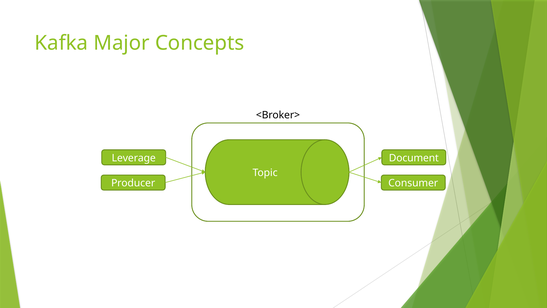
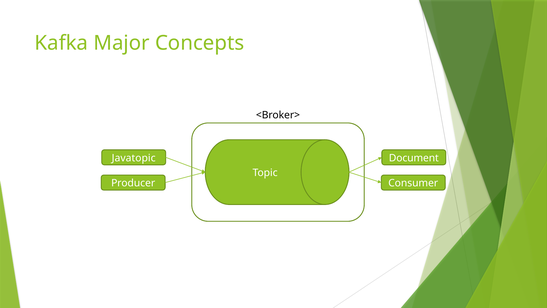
Leverage: Leverage -> Javatopic
